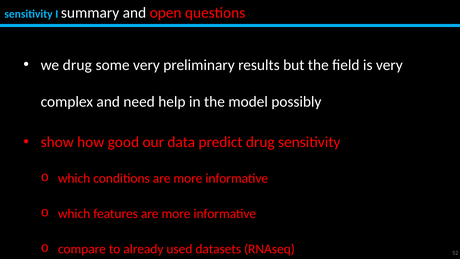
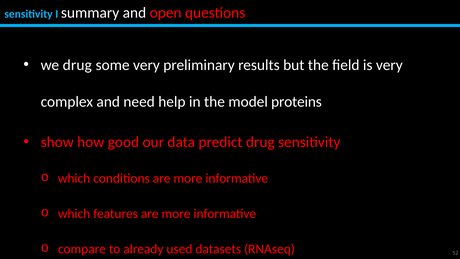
possibly: possibly -> proteins
